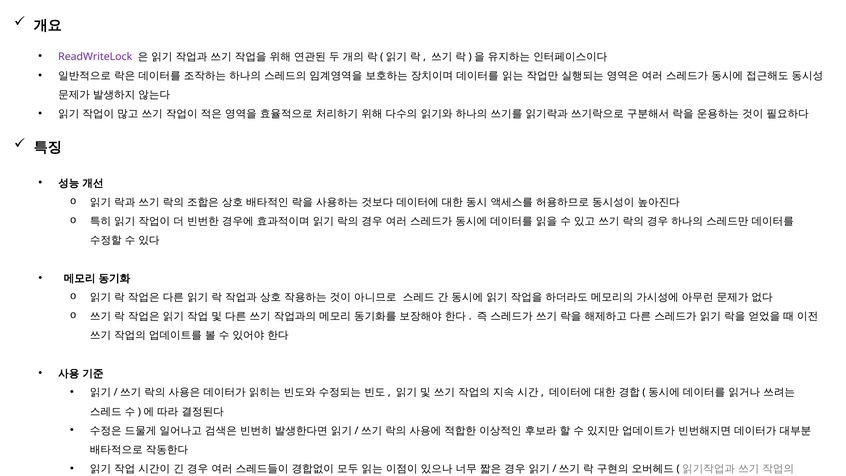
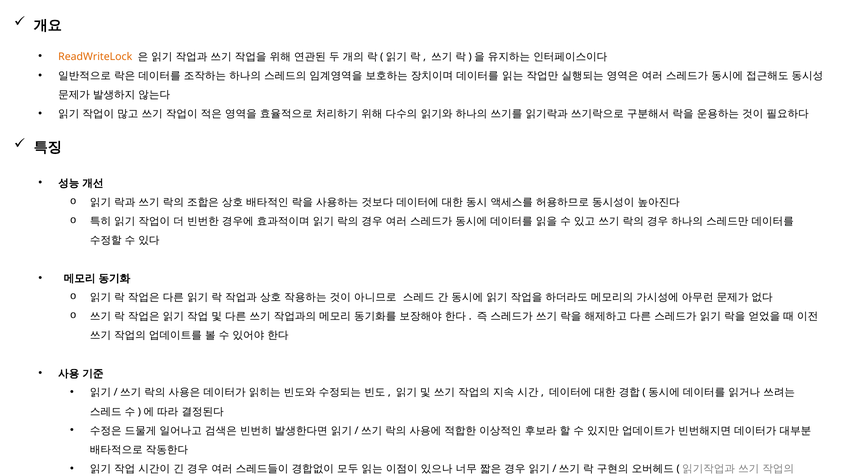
ReadWriteLock colour: purple -> orange
